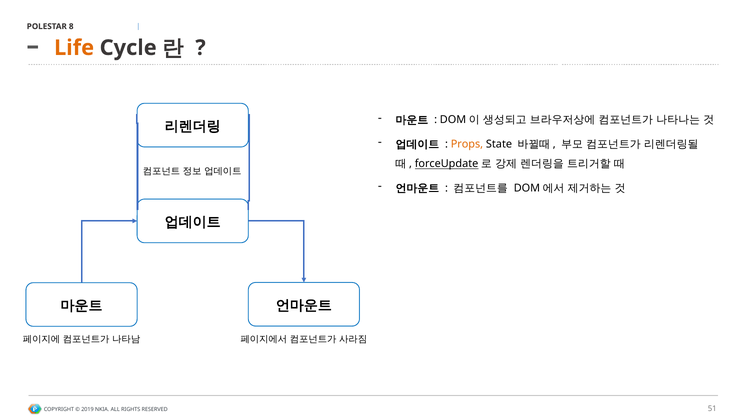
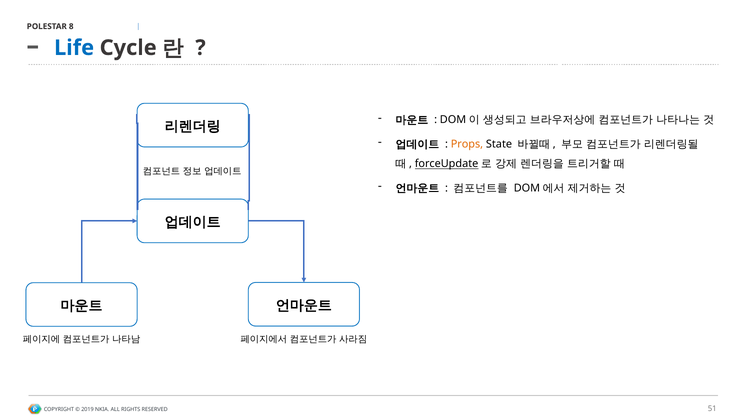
Life colour: orange -> blue
